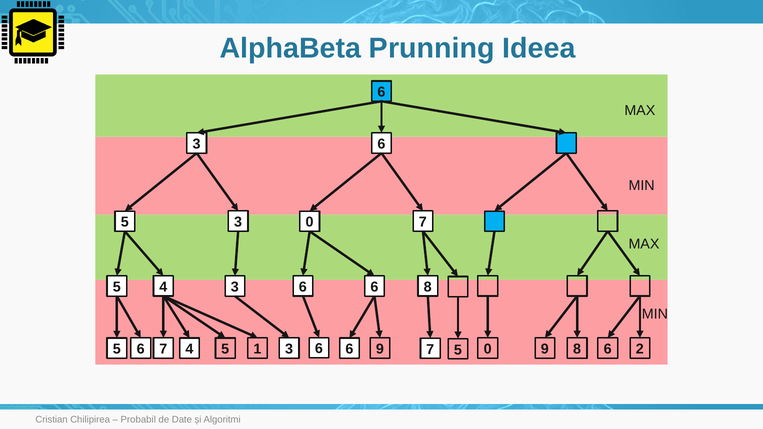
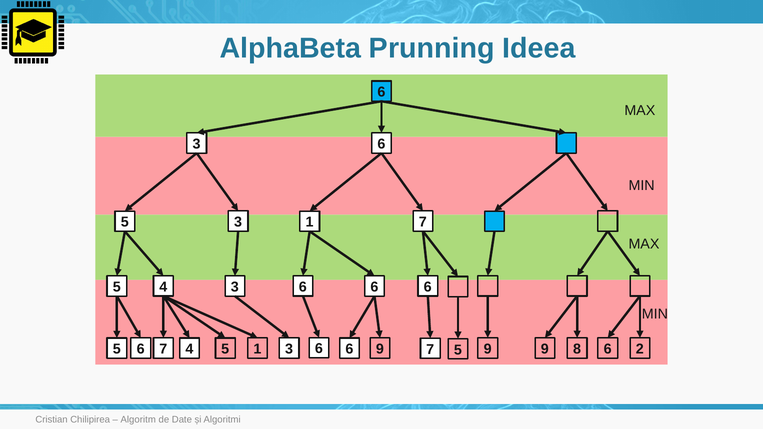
5 0: 0 -> 1
4 6 8: 8 -> 6
3 0: 0 -> 9
Probabil: Probabil -> Algoritm
